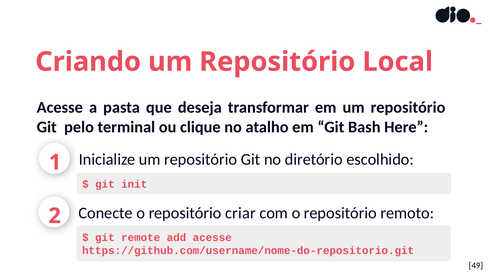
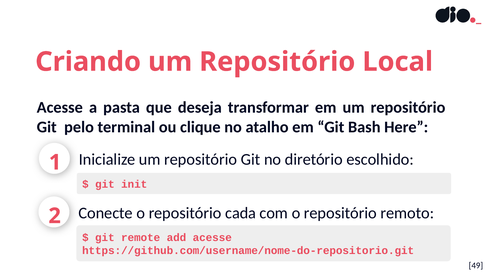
criar: criar -> cada
